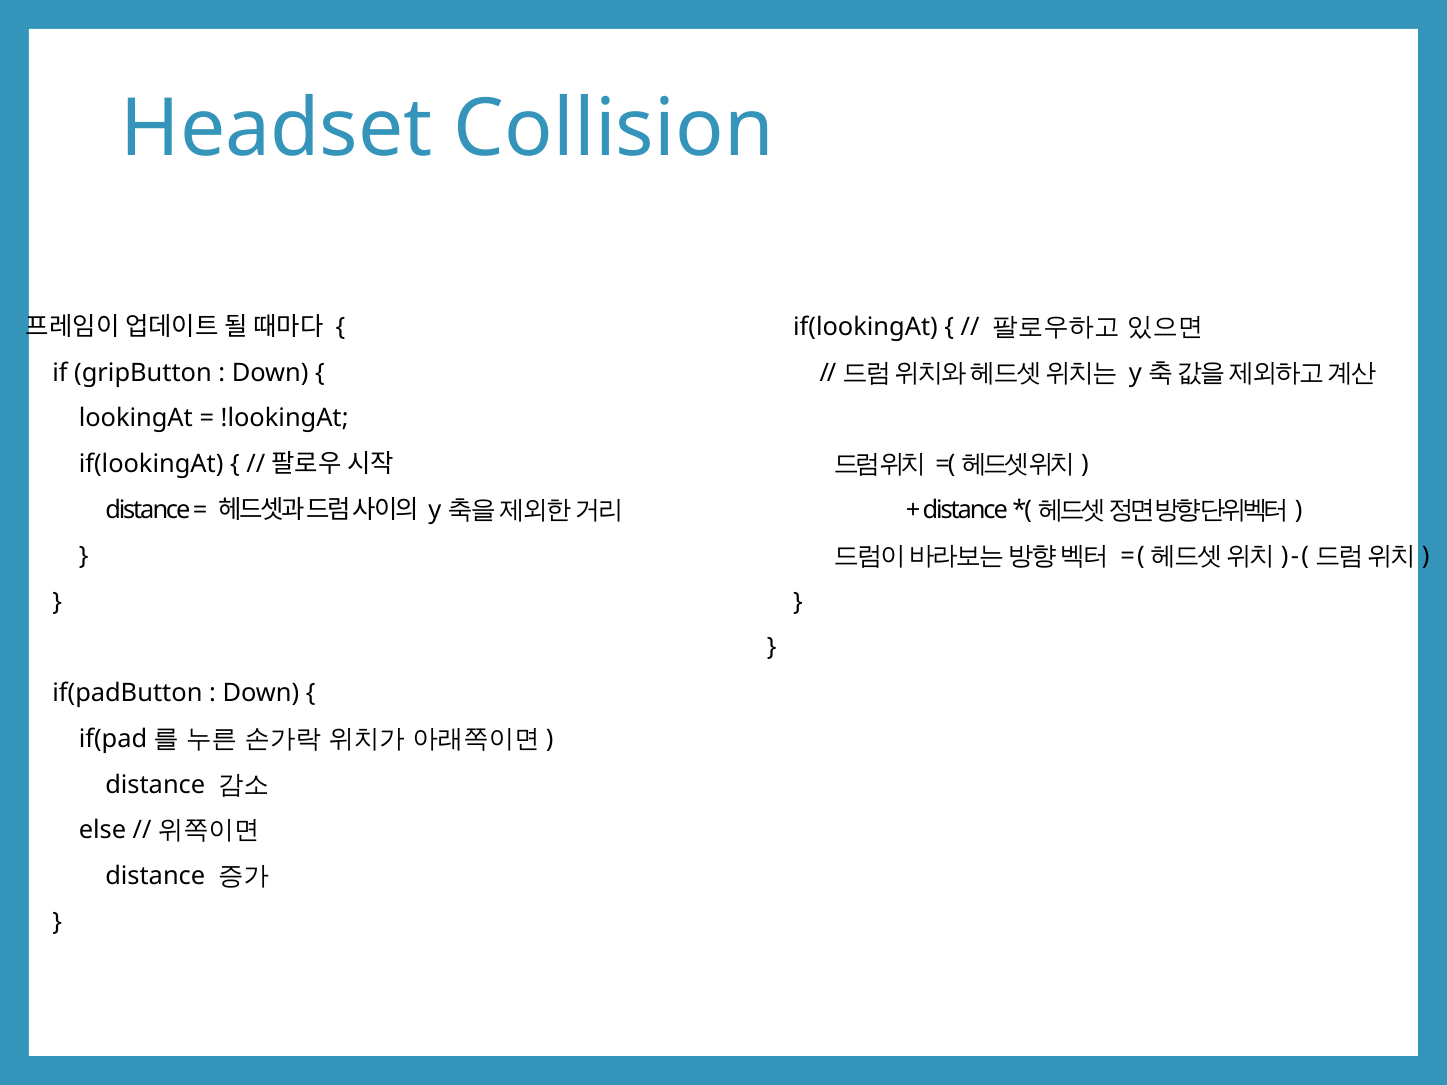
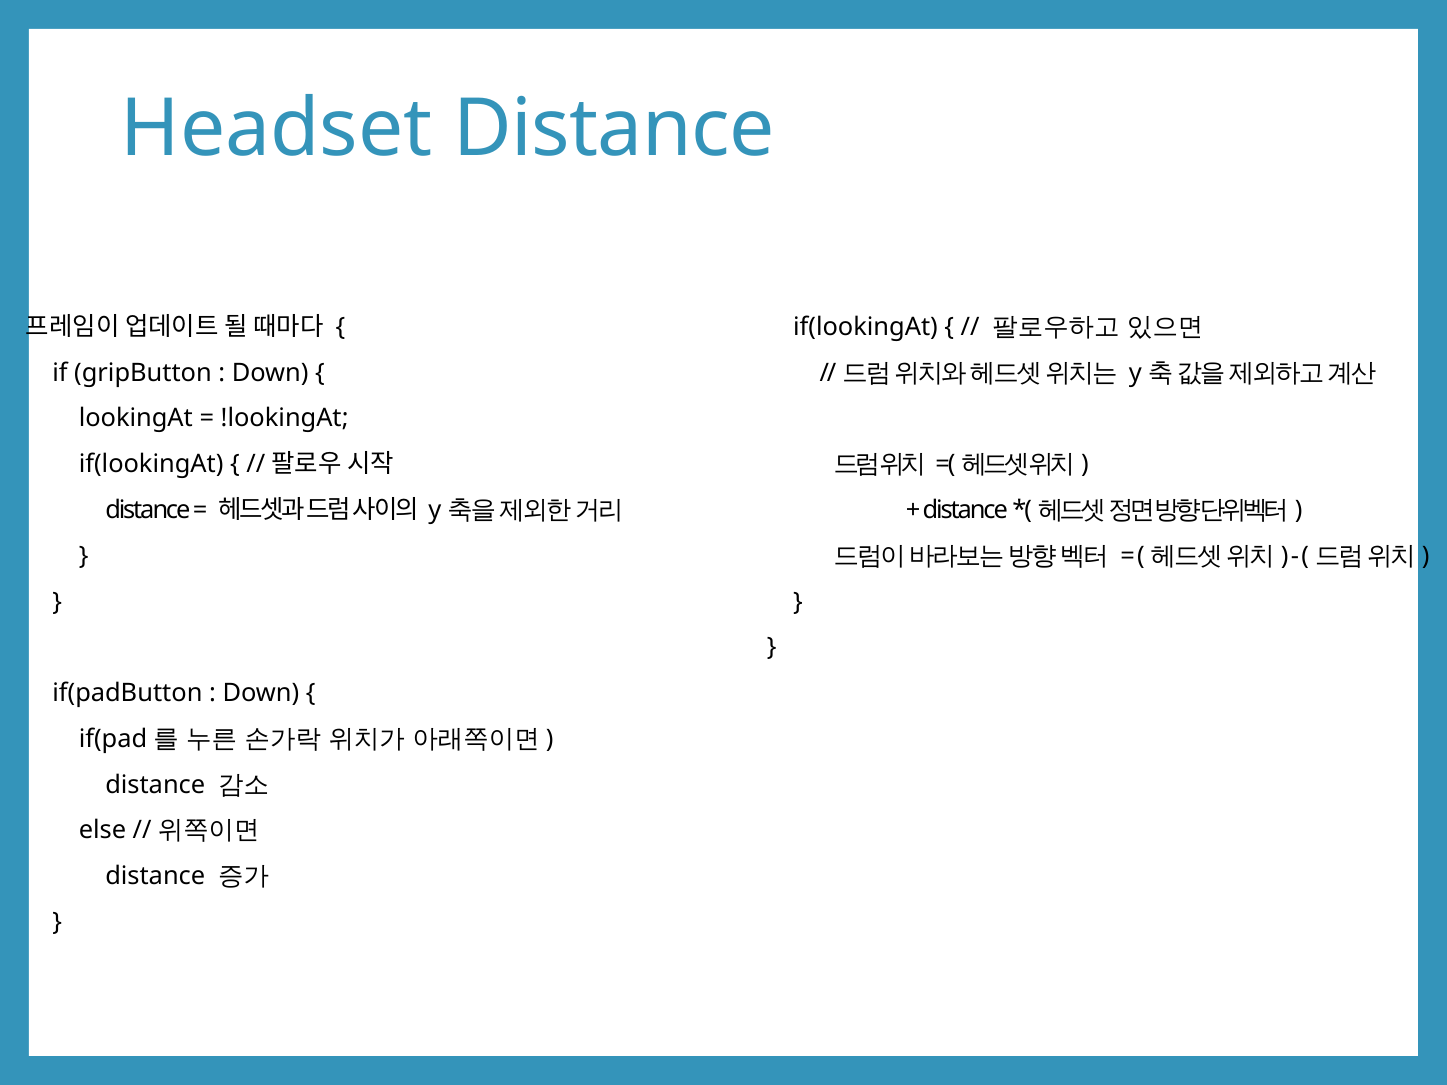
Headset Collision: Collision -> Distance
